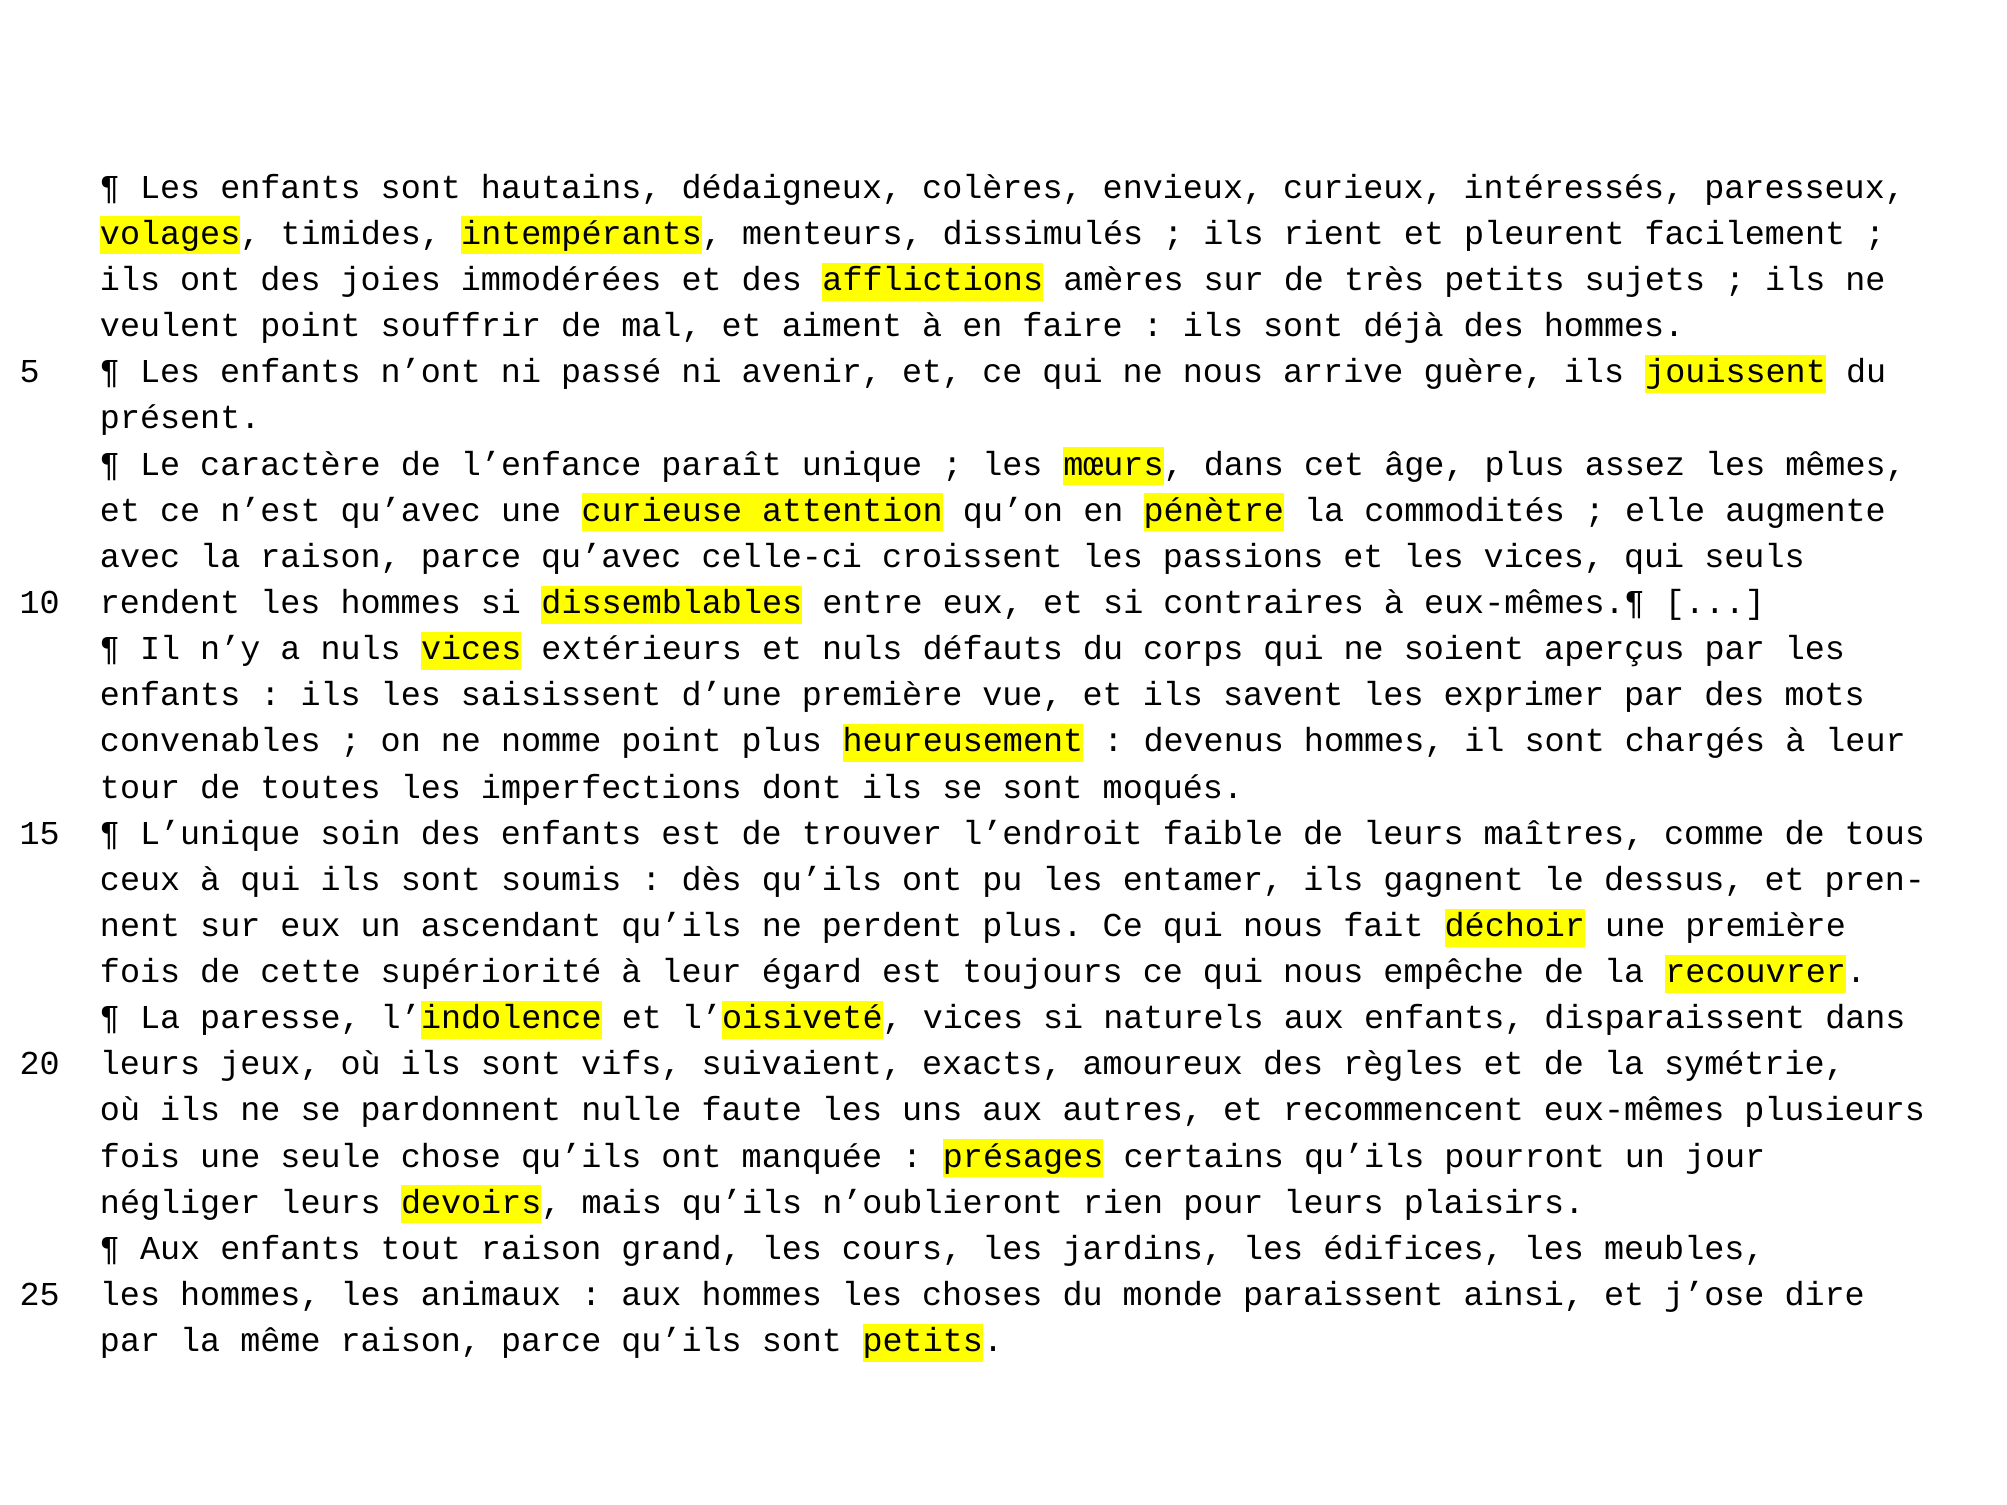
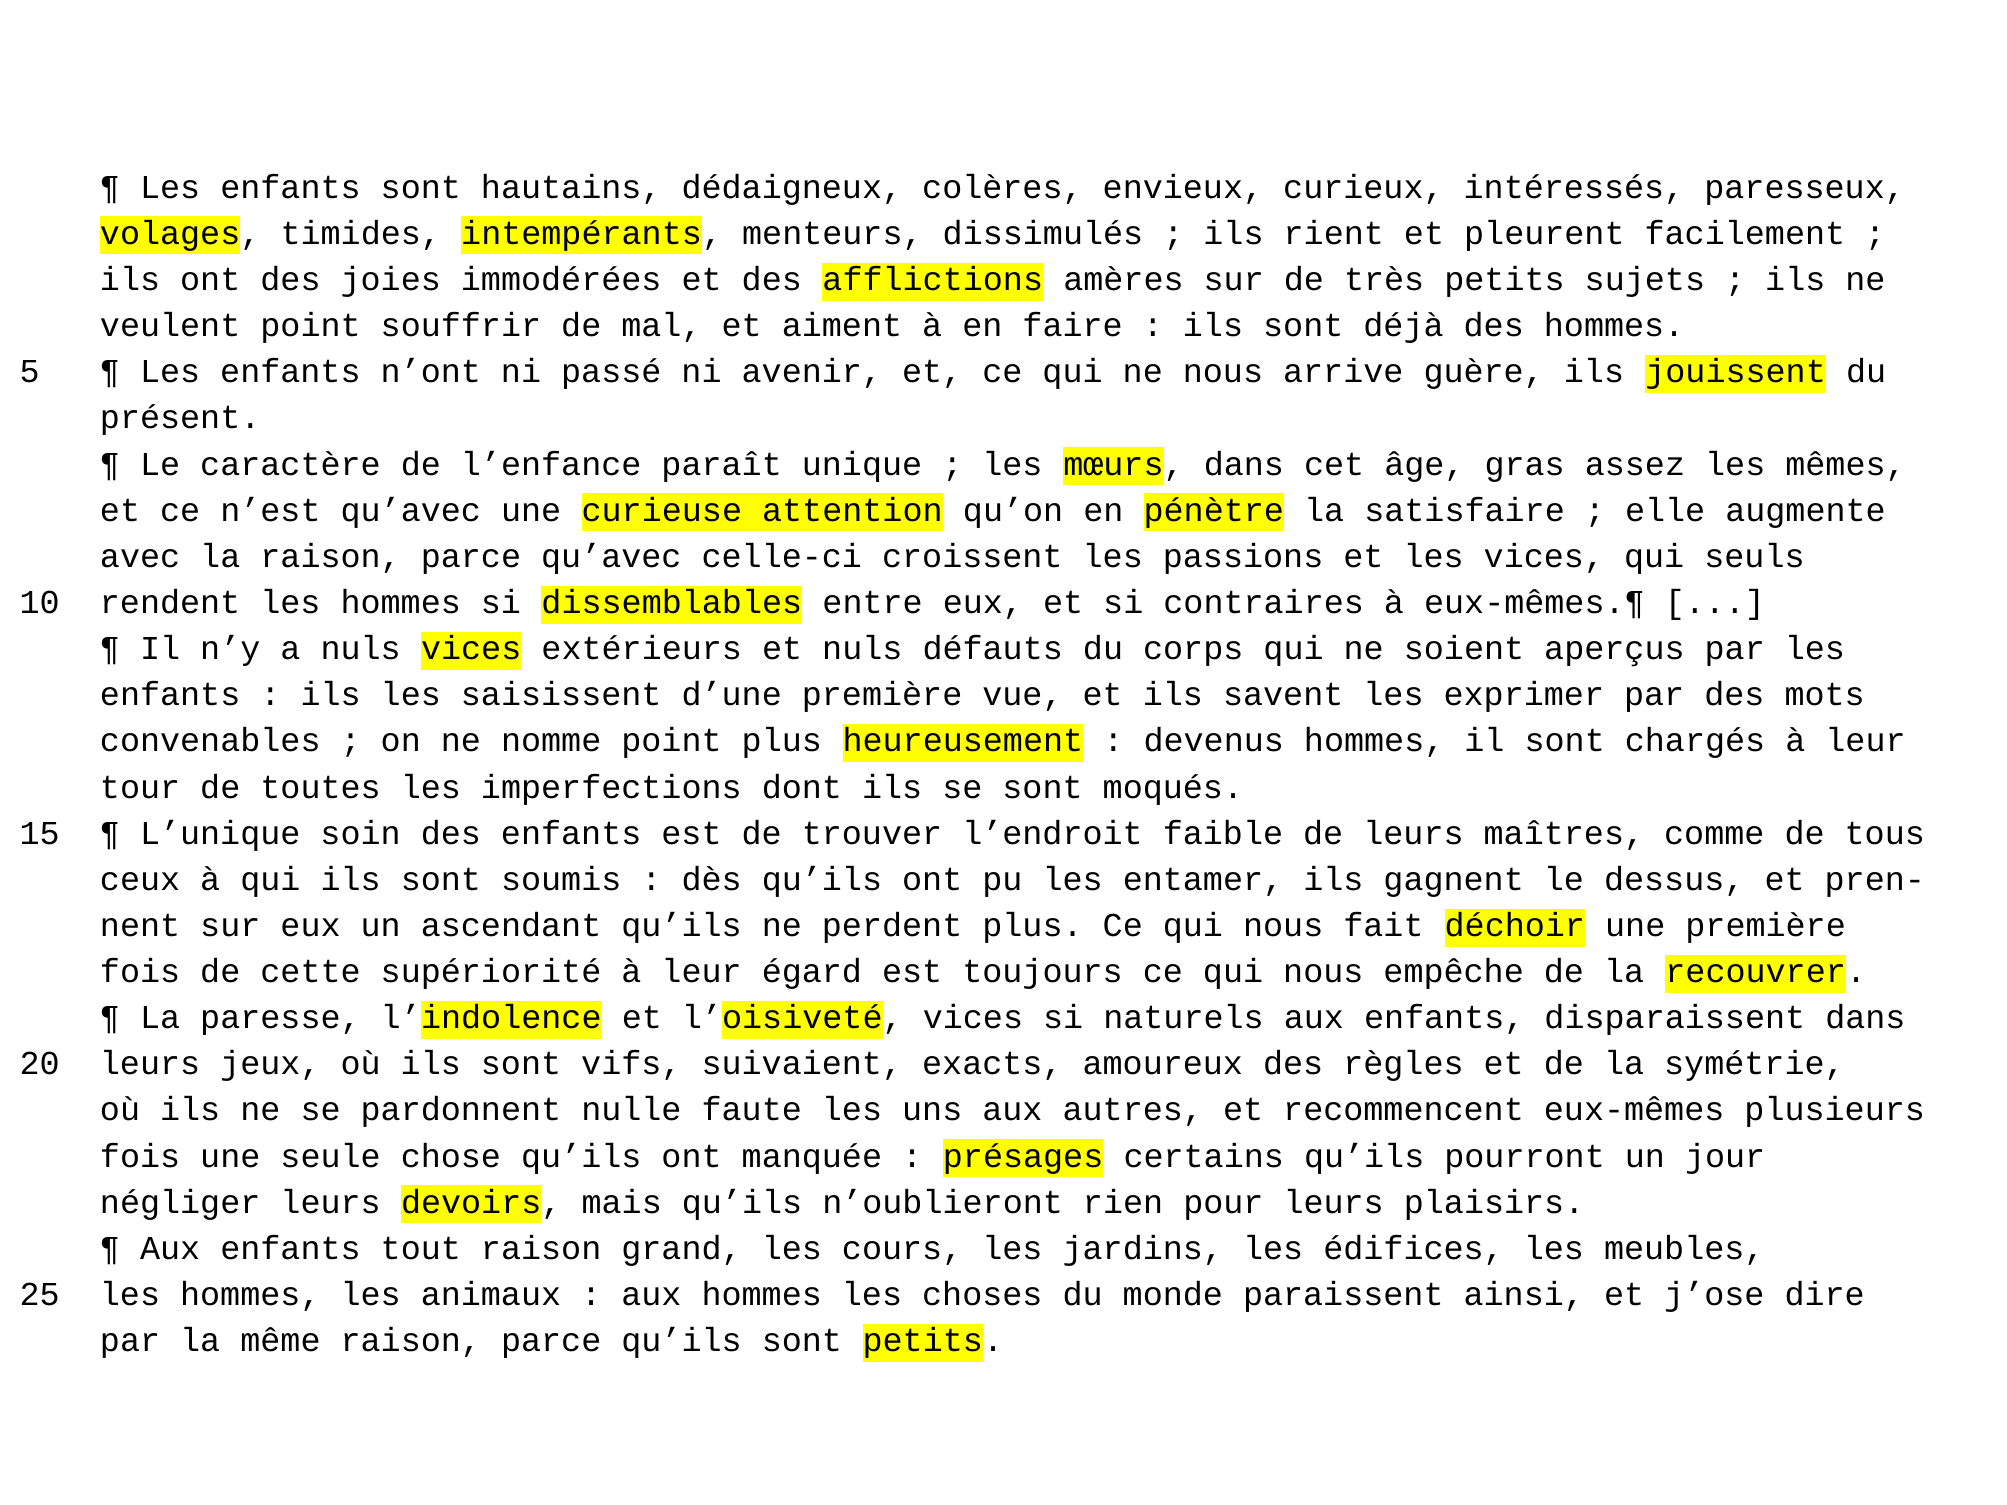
âge plus: plus -> gras
commodités: commodités -> satisfaire
